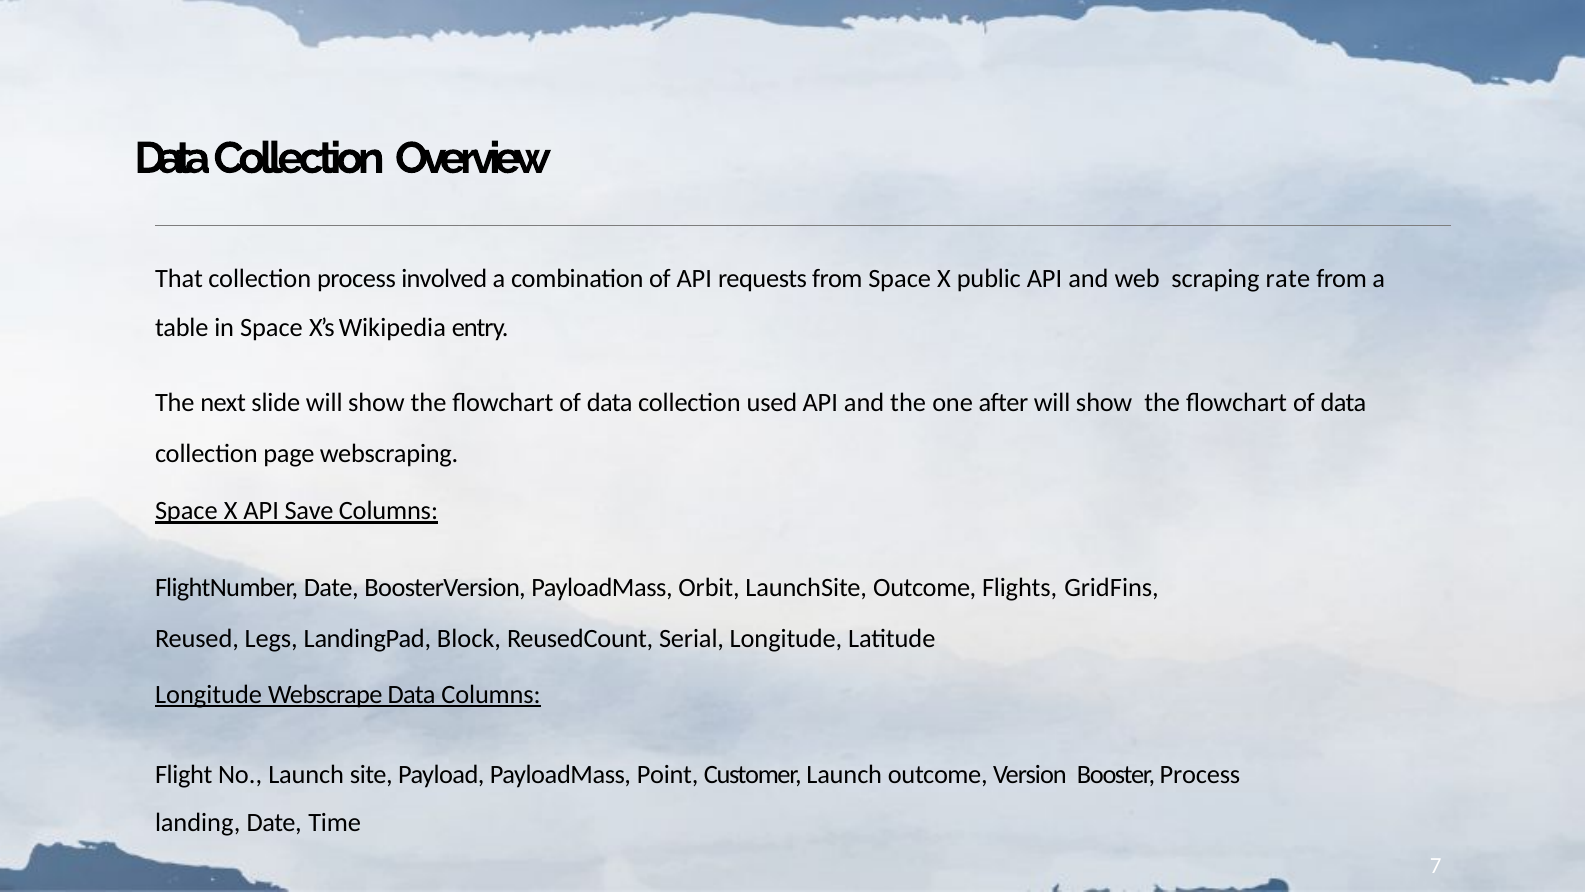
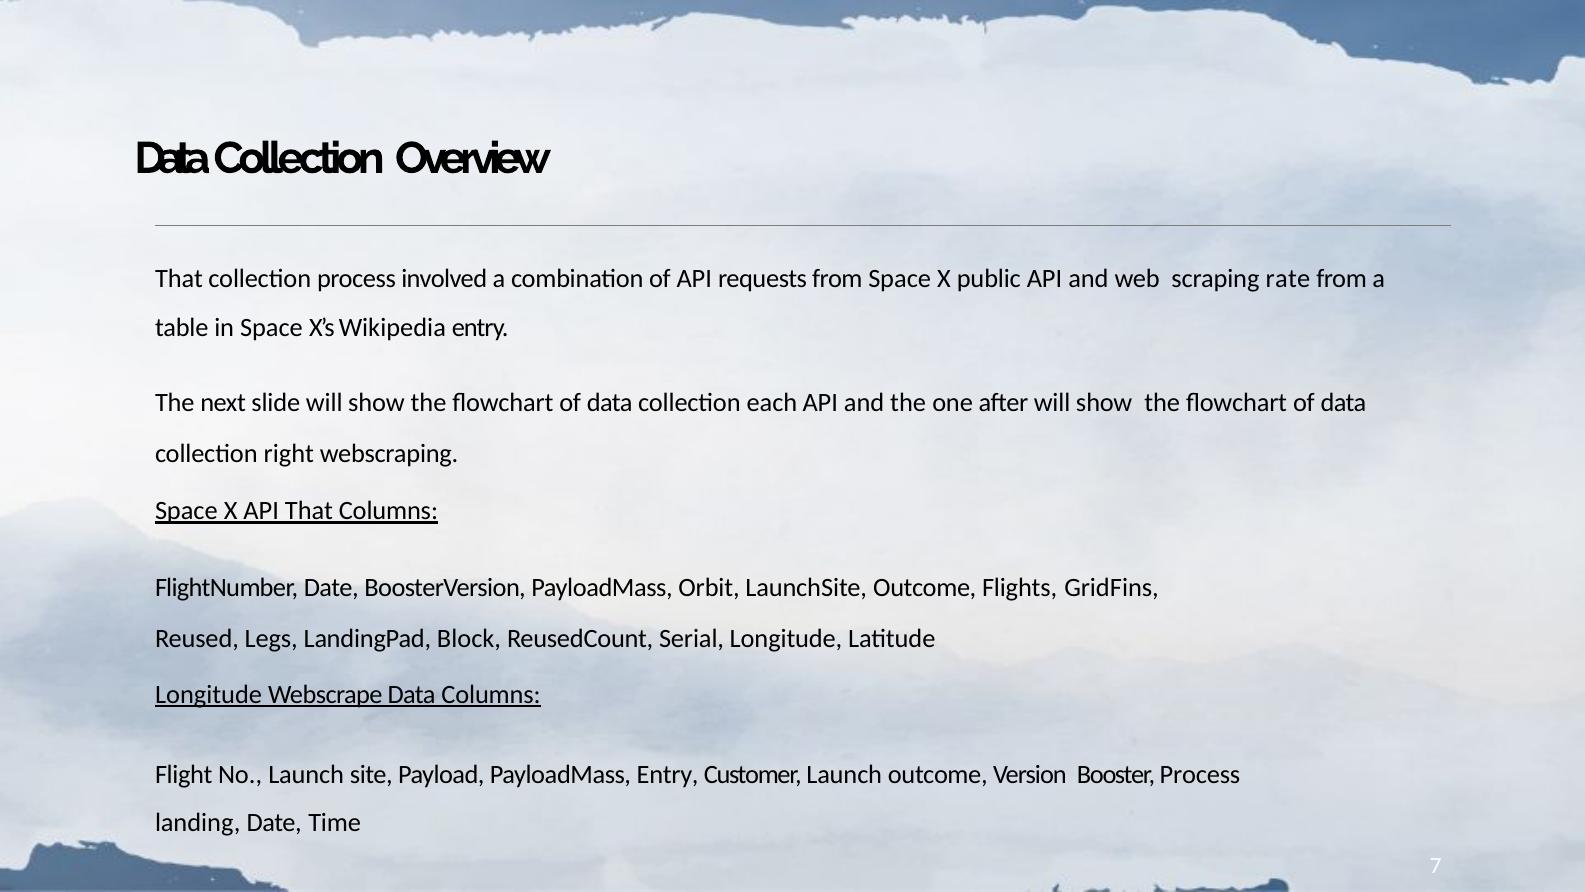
used: used -> each
page: page -> right
API Save: Save -> That
PayloadMass Point: Point -> Entry
